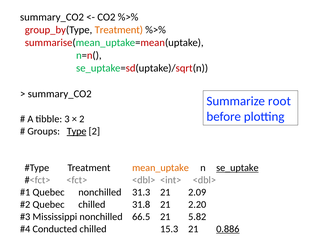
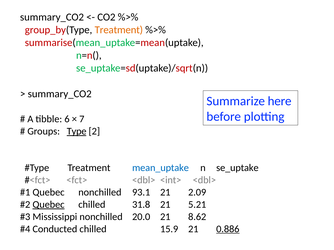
root: root -> here
3: 3 -> 6
2 at (82, 119): 2 -> 7
mean_uptake colour: orange -> blue
se_uptake underline: present -> none
31.3: 31.3 -> 93.1
Quebec at (49, 205) underline: none -> present
2.20: 2.20 -> 5.21
66.5: 66.5 -> 20.0
5.82: 5.82 -> 8.62
15.3: 15.3 -> 15.9
